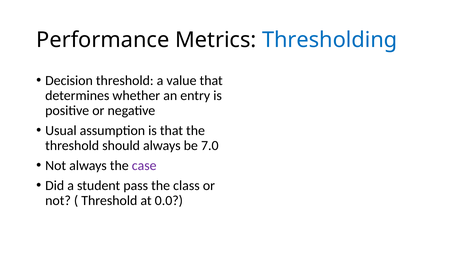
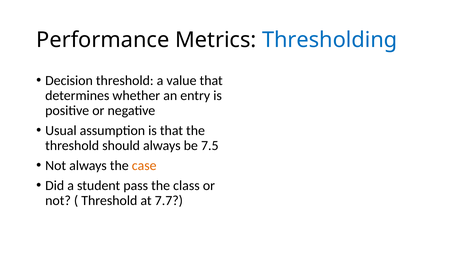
7.0: 7.0 -> 7.5
case colour: purple -> orange
0.0: 0.0 -> 7.7
